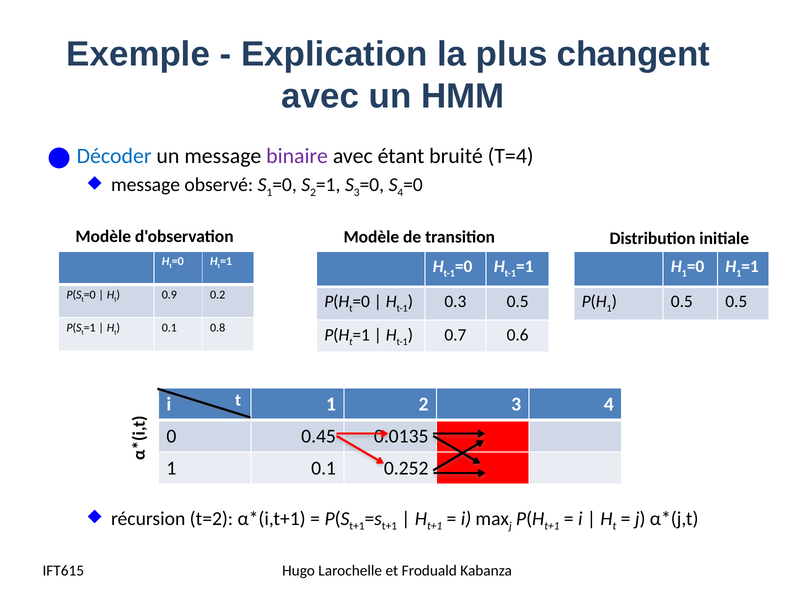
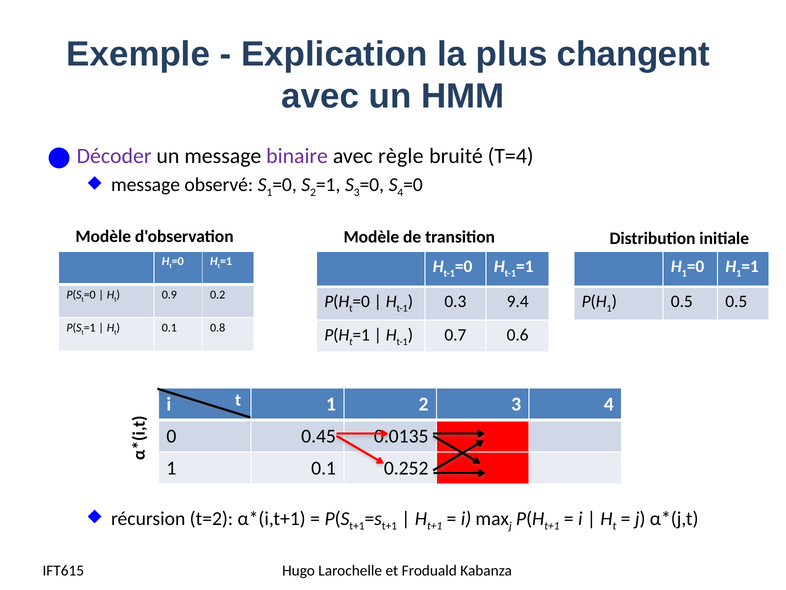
Décoder colour: blue -> purple
étant: étant -> règle
0.3 0.5: 0.5 -> 9.4
